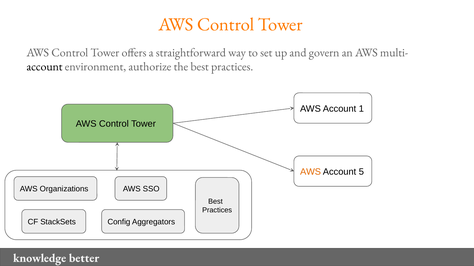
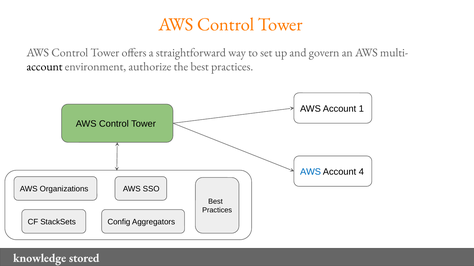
AWS at (311, 172) colour: orange -> blue
5: 5 -> 4
better: better -> stored
